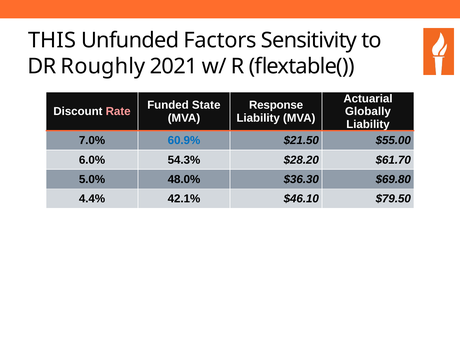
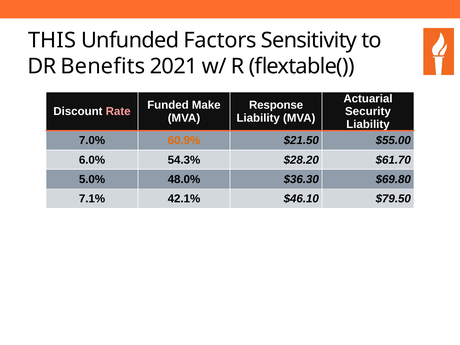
Roughly: Roughly -> Benefits
State: State -> Make
Globally: Globally -> Security
60.9% colour: blue -> orange
4.4%: 4.4% -> 7.1%
